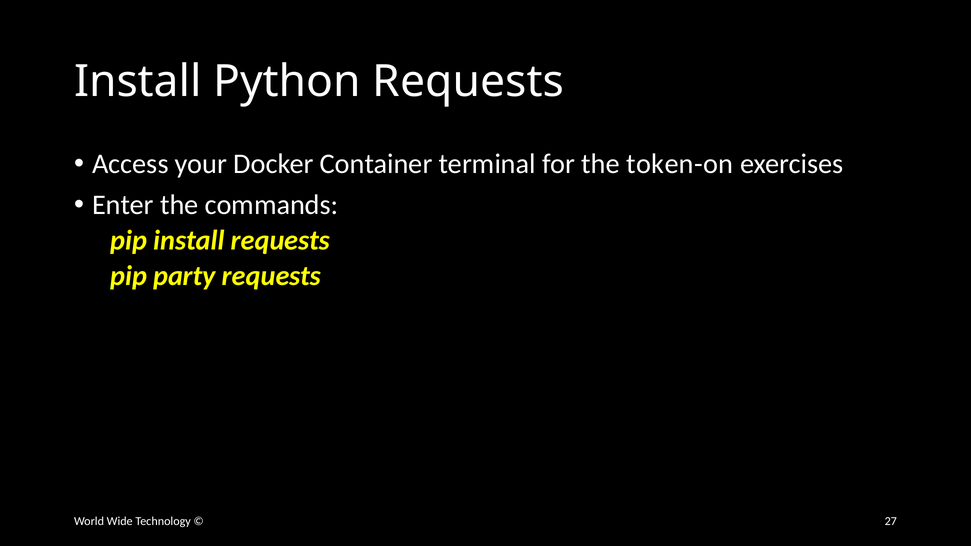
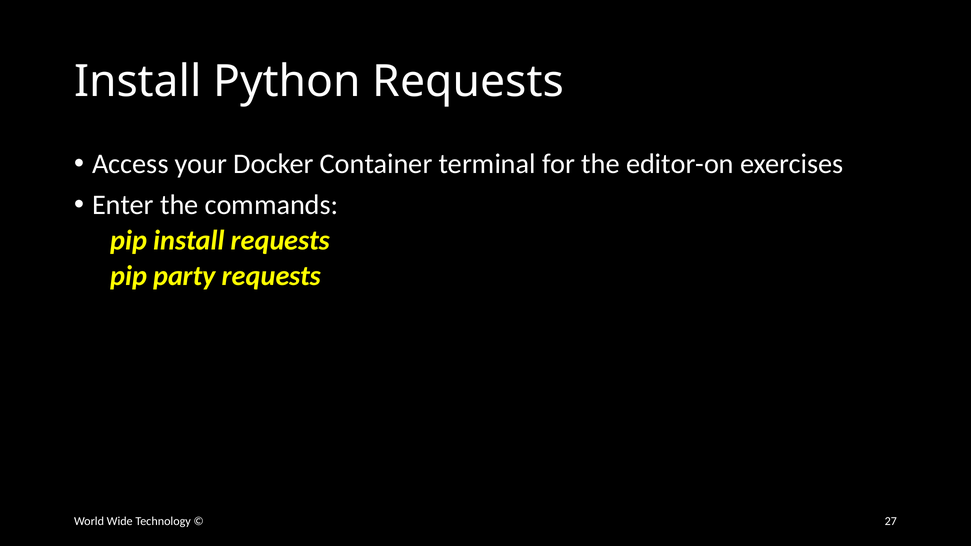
token-on: token-on -> editor-on
